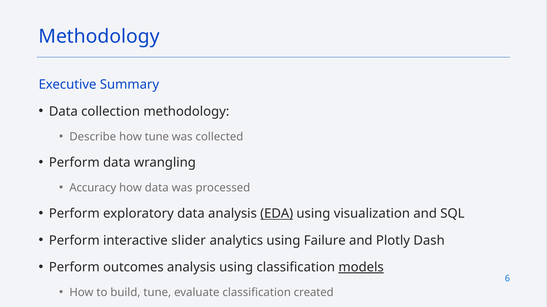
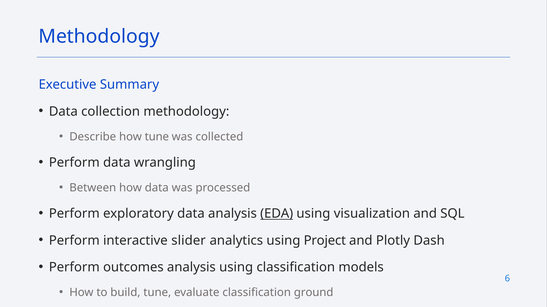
Accuracy: Accuracy -> Between
Failure: Failure -> Project
models underline: present -> none
created: created -> ground
